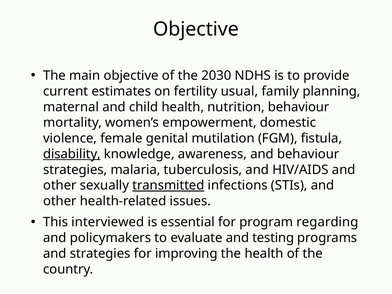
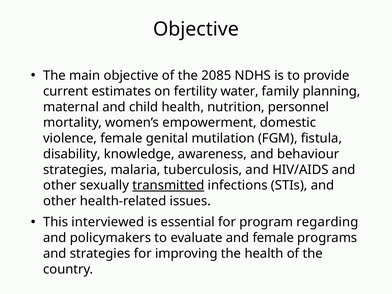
2030: 2030 -> 2085
usual: usual -> water
nutrition behaviour: behaviour -> personnel
disability underline: present -> none
and testing: testing -> female
